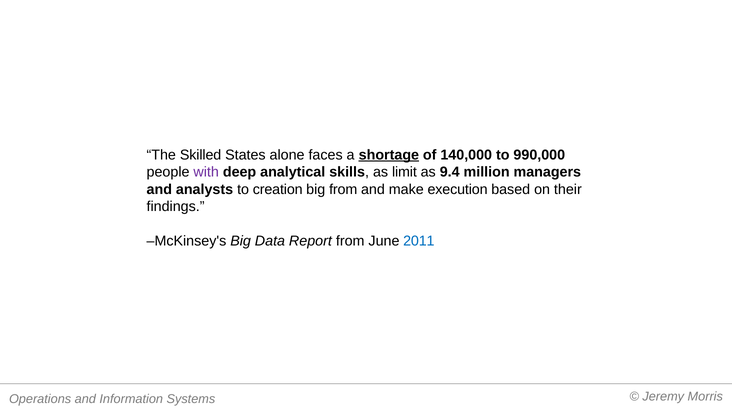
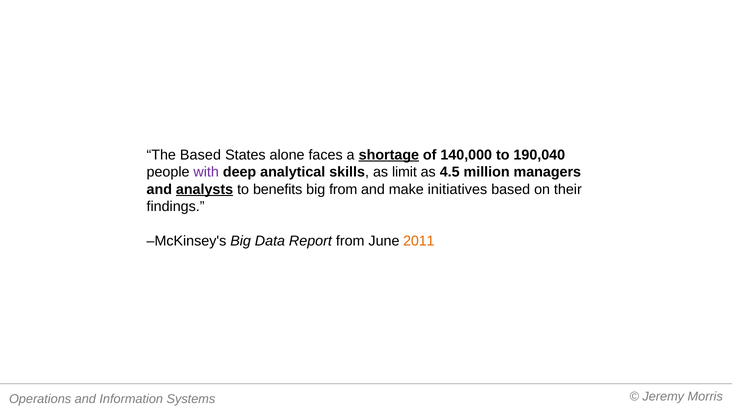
The Skilled: Skilled -> Based
990,000: 990,000 -> 190,040
9.4: 9.4 -> 4.5
analysts underline: none -> present
creation: creation -> benefits
execution: execution -> initiatives
2011 colour: blue -> orange
